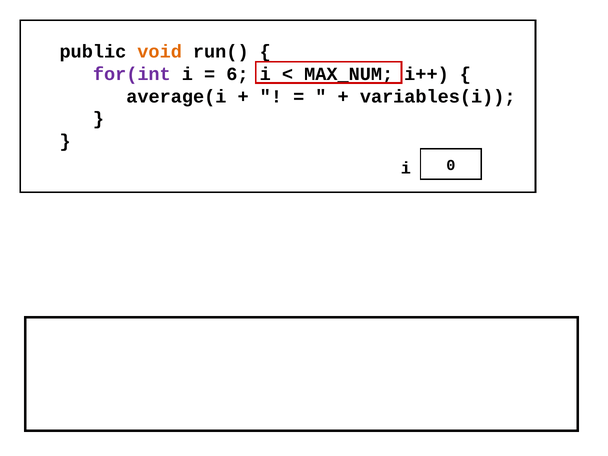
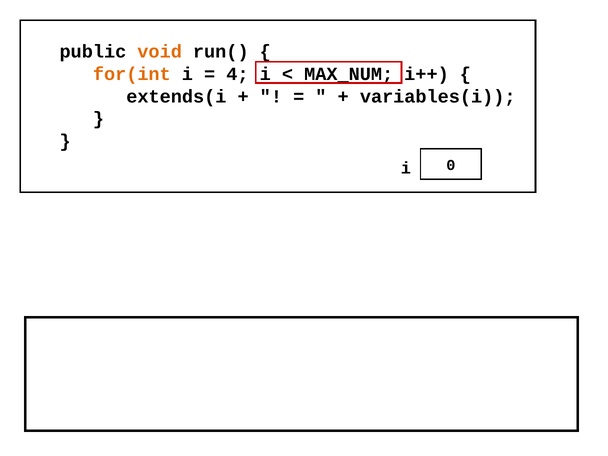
for(int colour: purple -> orange
6: 6 -> 4
average(i: average(i -> extends(i
